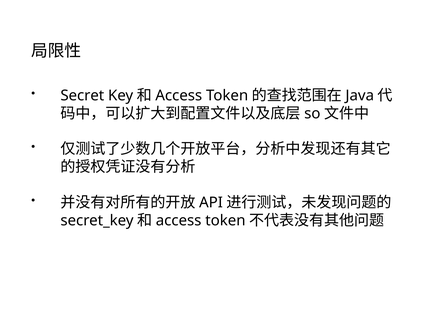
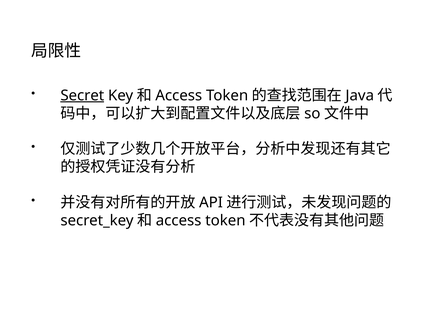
Secret underline: none -> present
